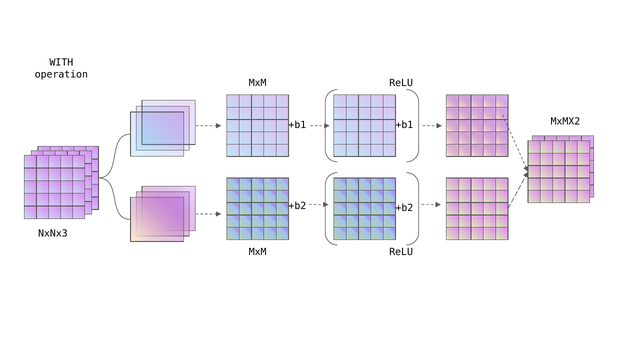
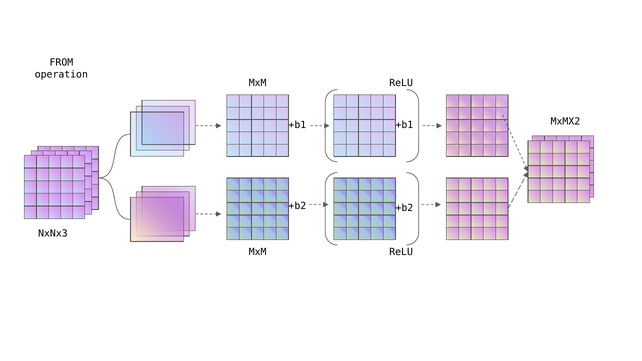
WITH: WITH -> FROM
